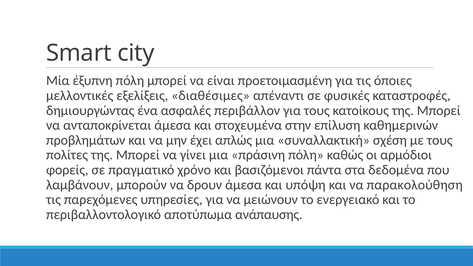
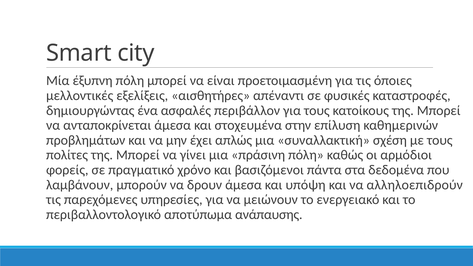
διαθέσιμες: διαθέσιμες -> αισθητήρες
παρακολούθηση: παρακολούθηση -> αλληλοεπιδρούν
